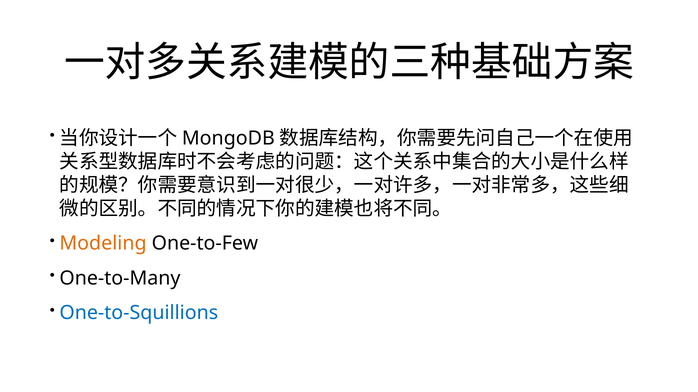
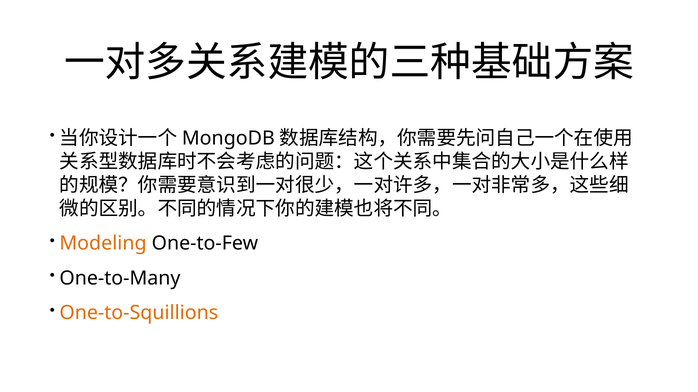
One-to-Squillions colour: blue -> orange
